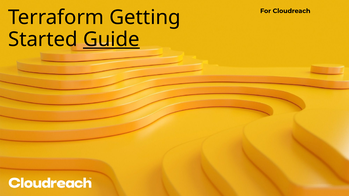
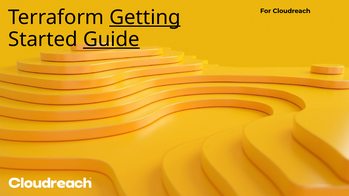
Getting underline: none -> present
